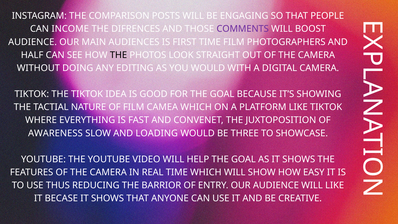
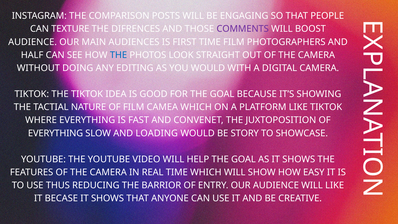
INCOME: INCOME -> TEXTURE
THE at (118, 55) colour: black -> blue
AWARENESS at (55, 133): AWARENESS -> EVERYTHING
THREE: THREE -> STORY
